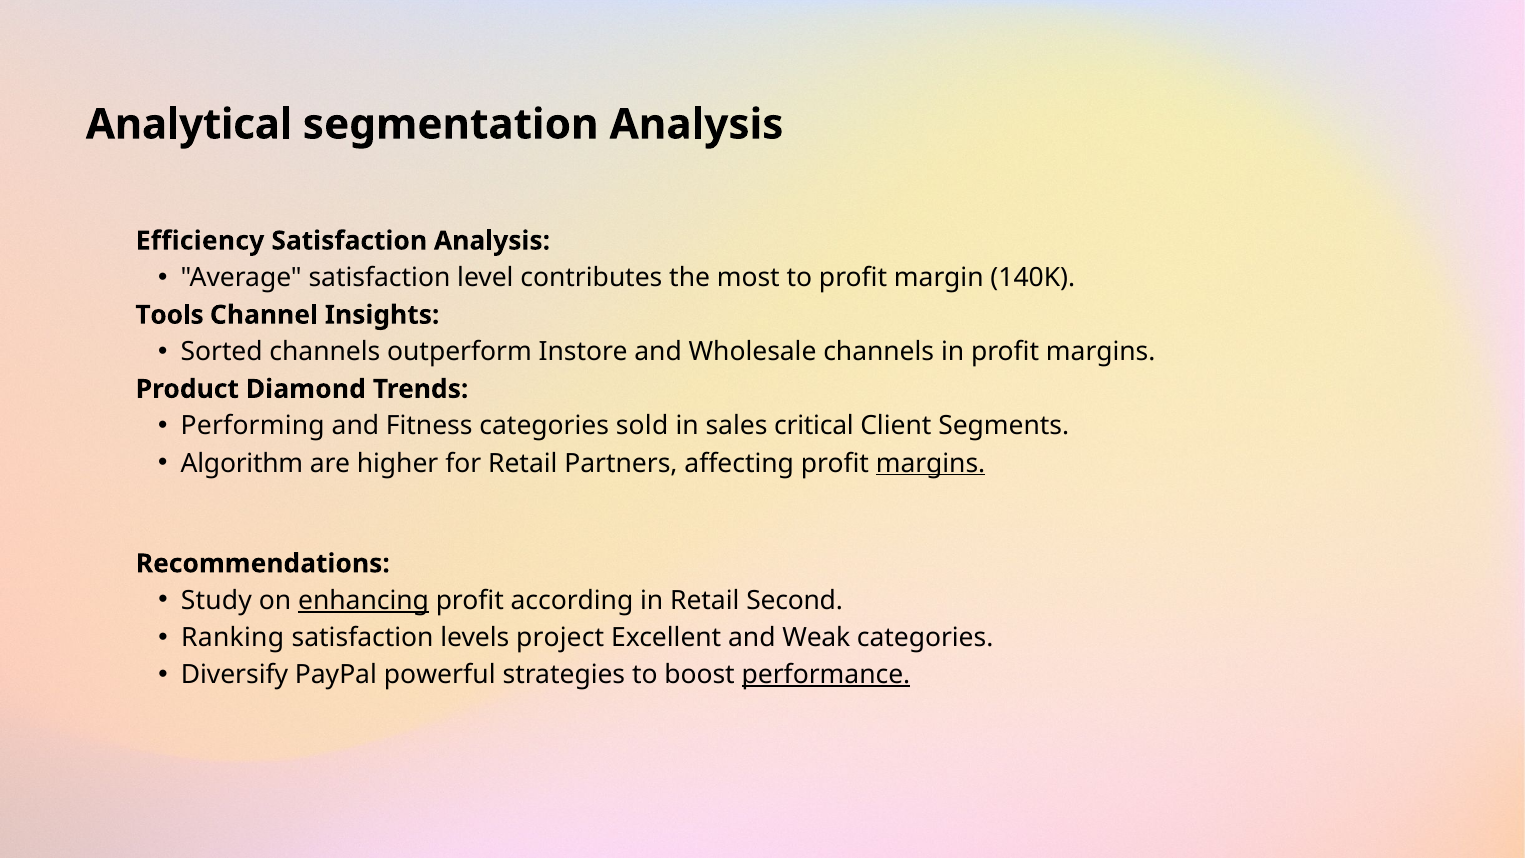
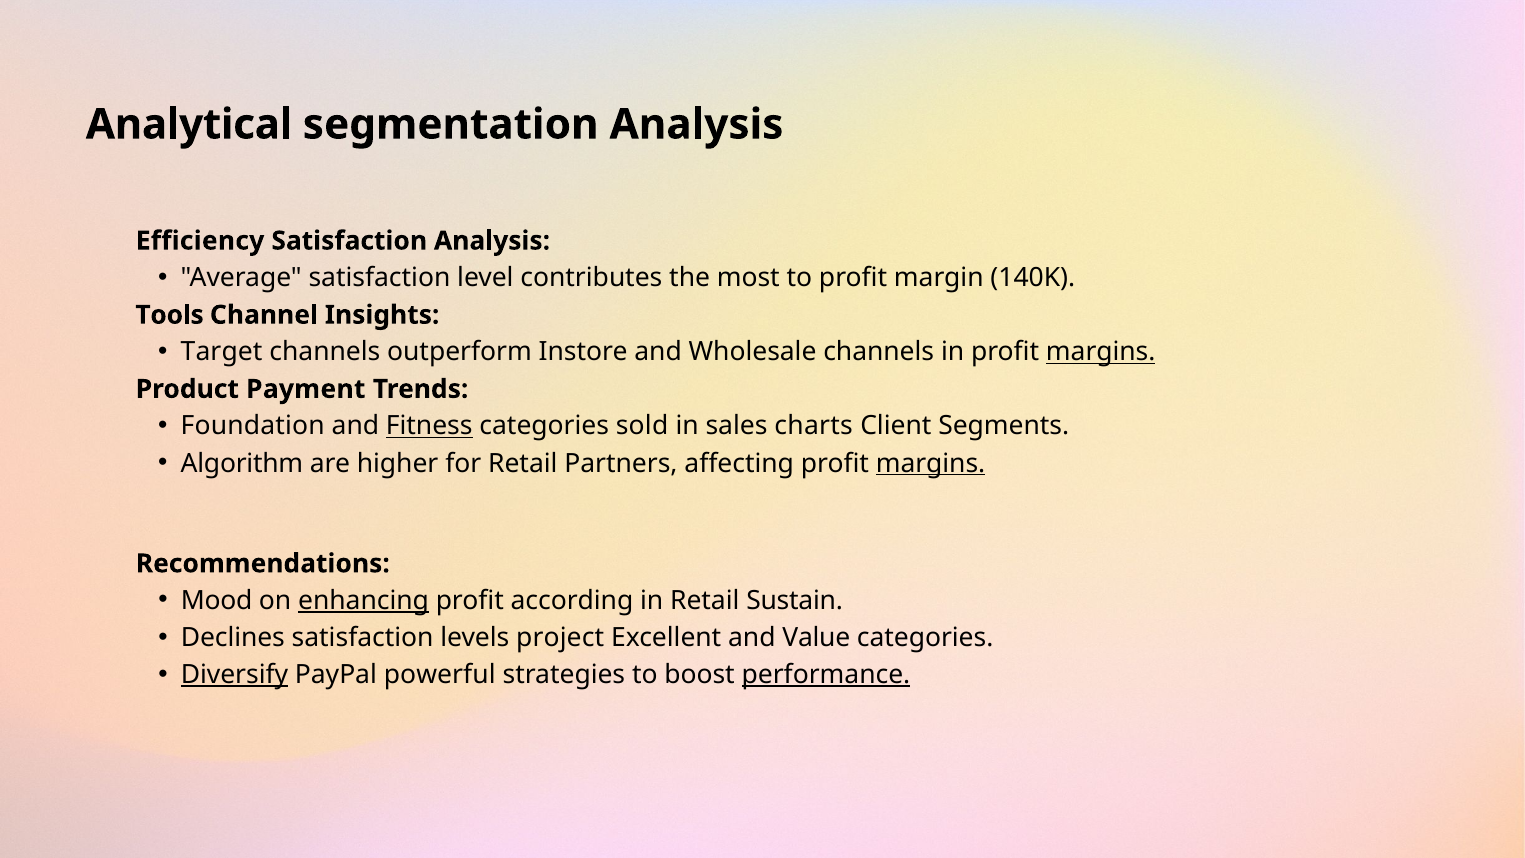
Sorted: Sorted -> Target
margins at (1101, 352) underline: none -> present
Diamond: Diamond -> Payment
Performing: Performing -> Foundation
Fitness underline: none -> present
critical: critical -> charts
Study: Study -> Mood
Second: Second -> Sustain
Ranking: Ranking -> Declines
Weak: Weak -> Value
Diversify underline: none -> present
